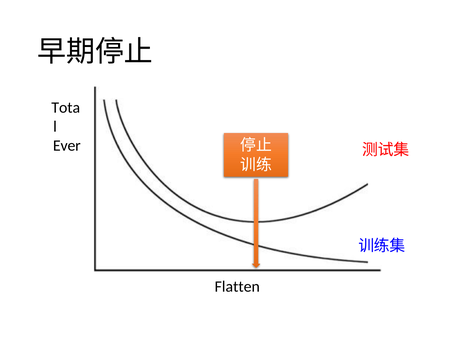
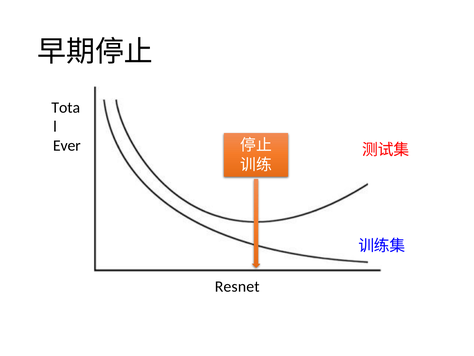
Flatten: Flatten -> Resnet
